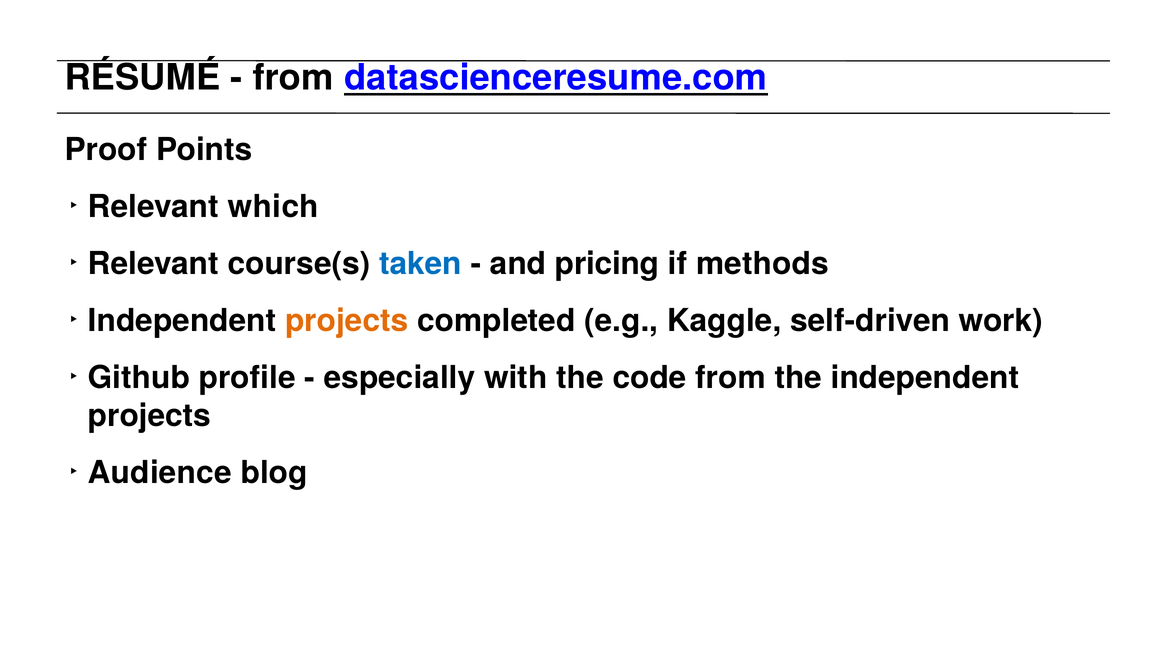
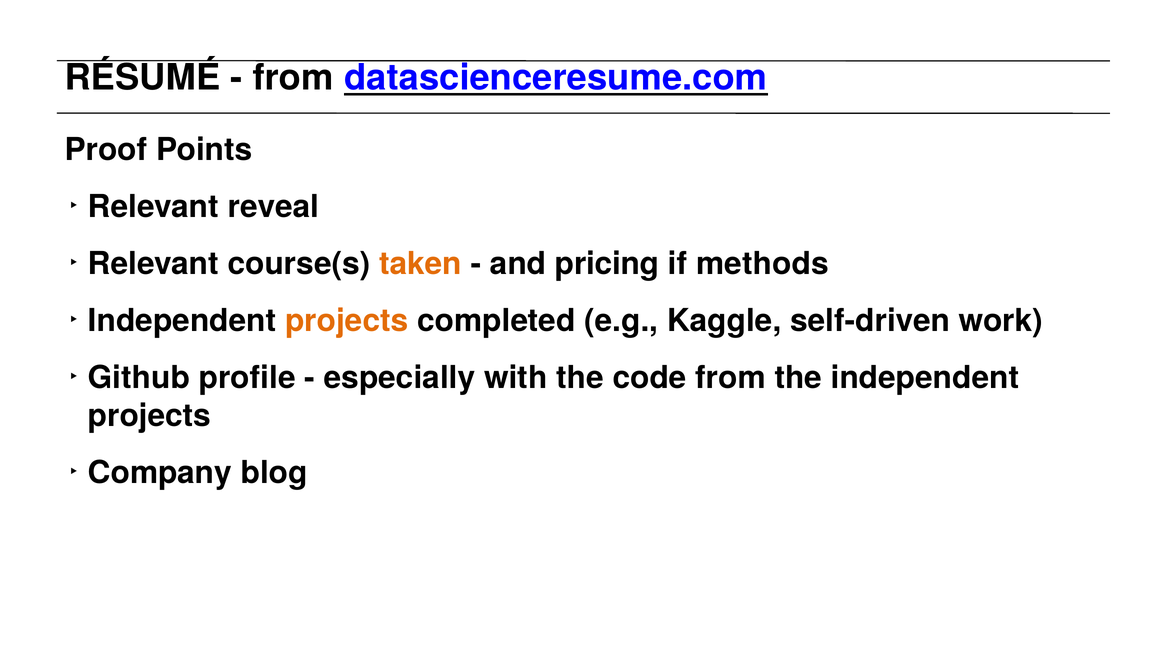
which: which -> reveal
taken colour: blue -> orange
Audience: Audience -> Company
